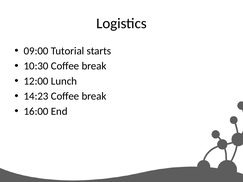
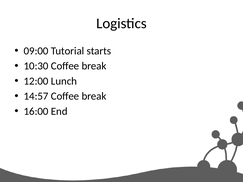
14:23: 14:23 -> 14:57
